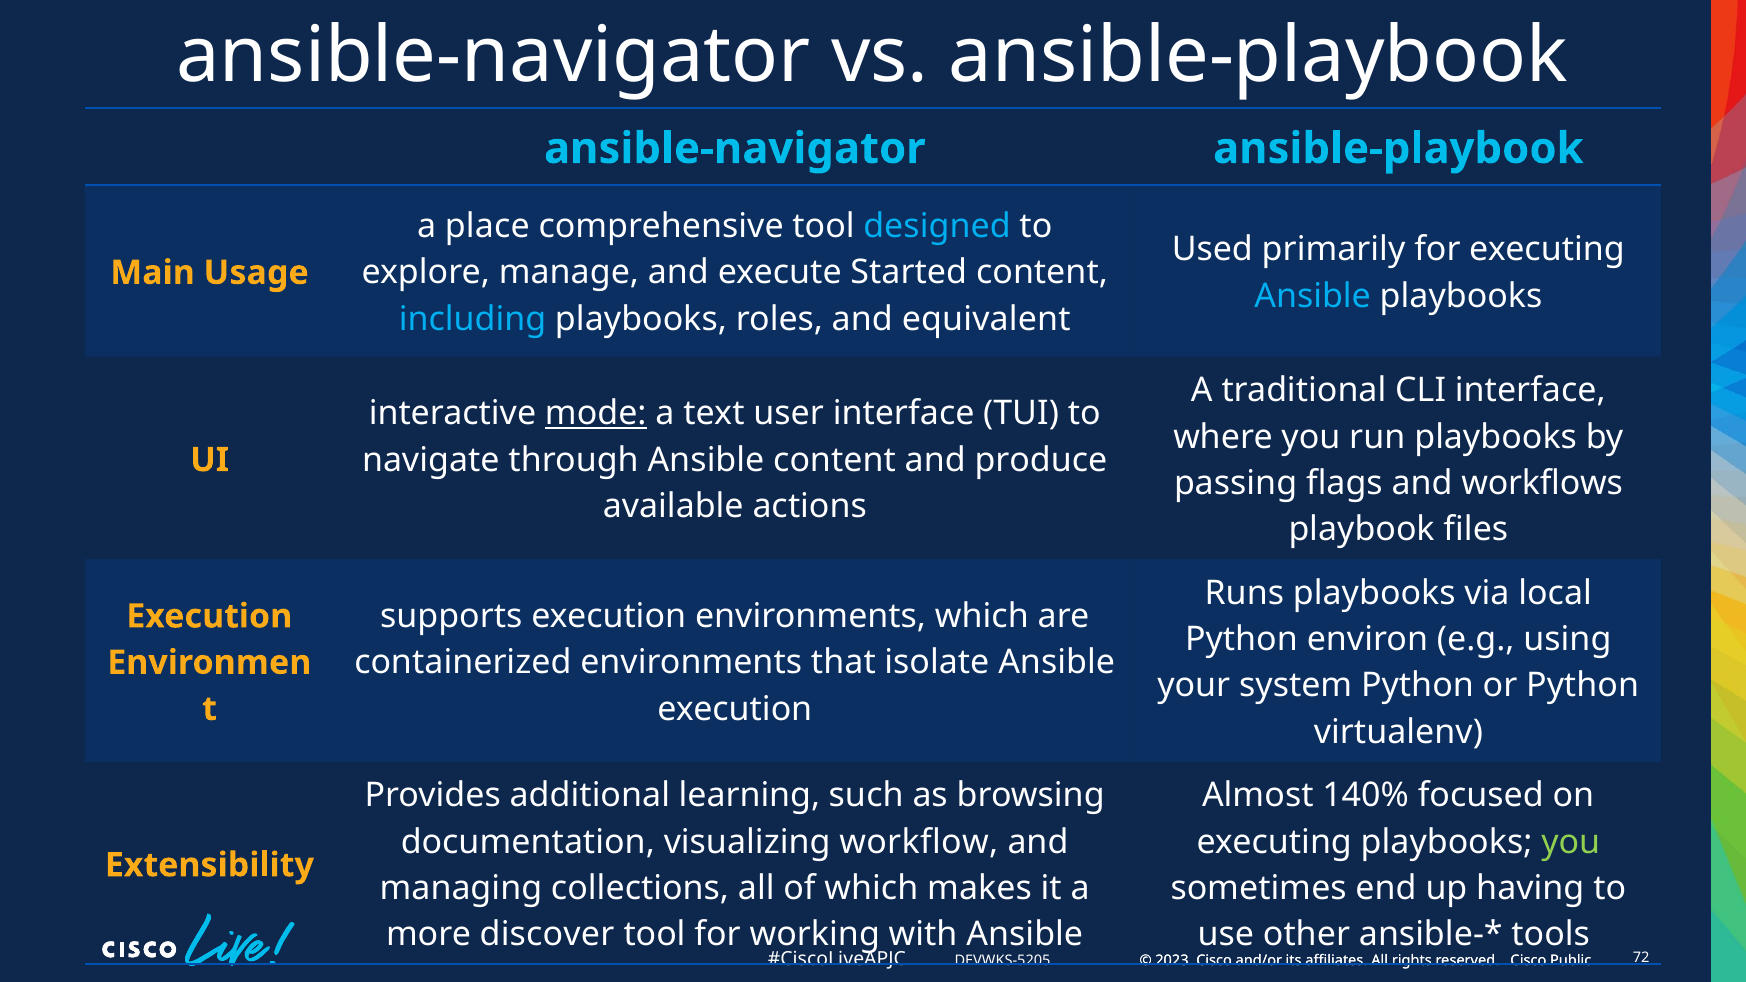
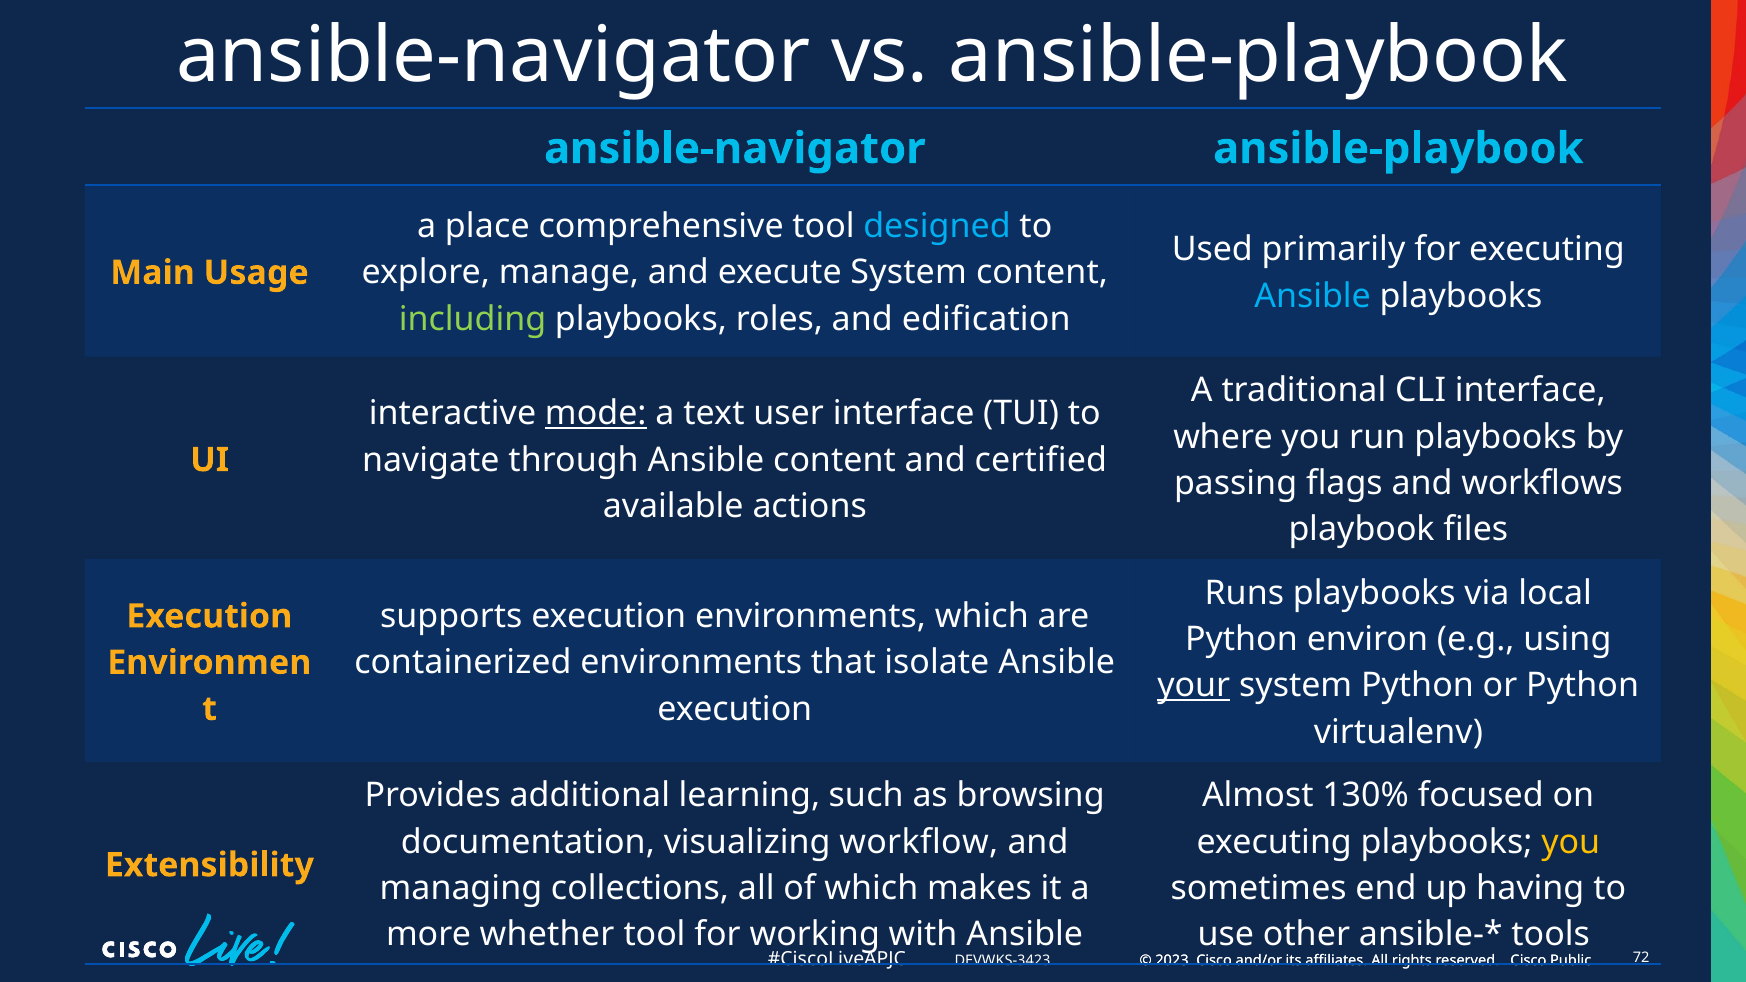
execute Started: Started -> System
including colour: light blue -> light green
equivalent: equivalent -> edification
produce: produce -> certified
your underline: none -> present
140%: 140% -> 130%
you at (1571, 842) colour: light green -> yellow
discover: discover -> whether
DEVWKS-5205: DEVWKS-5205 -> DEVWKS-3423
